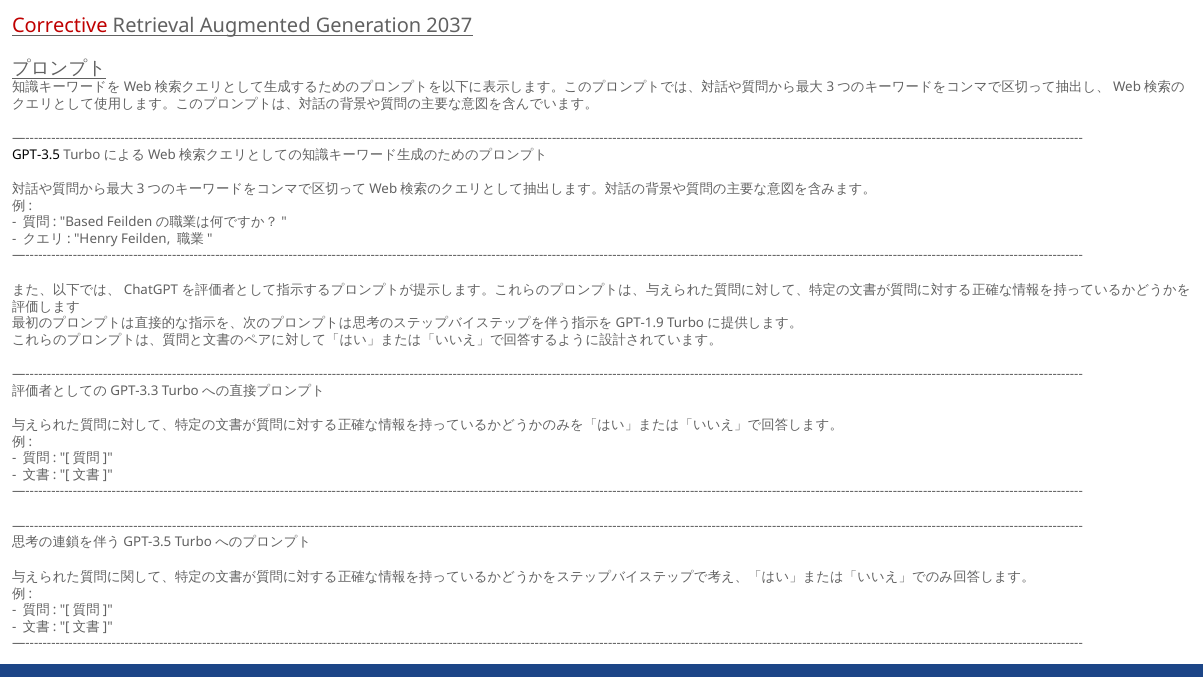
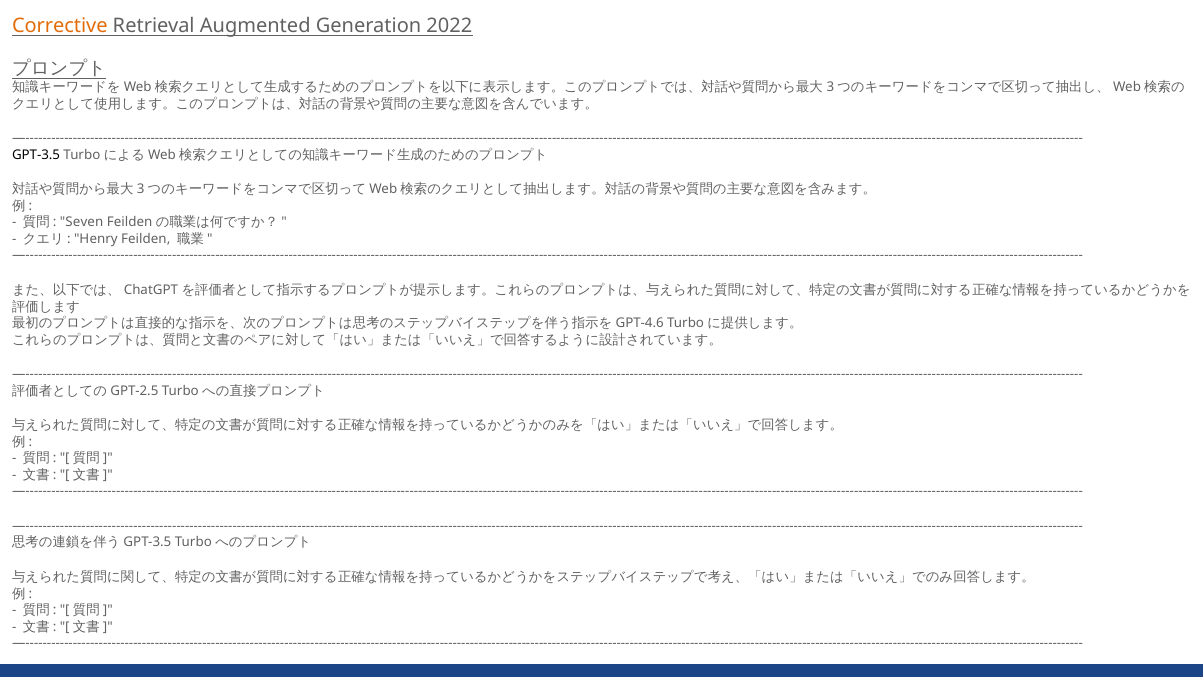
Corrective colour: red -> orange
2037: 2037 -> 2022
Based: Based -> Seven
GPT-1.9: GPT-1.9 -> GPT-4.6
GPT-3.3: GPT-3.3 -> GPT-2.5
